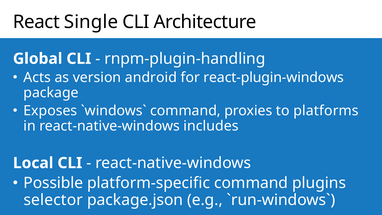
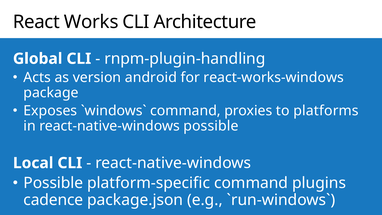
Single: Single -> Works
react-plugin-windows: react-plugin-windows -> react-works-windows
react-native-windows includes: includes -> possible
selector: selector -> cadence
